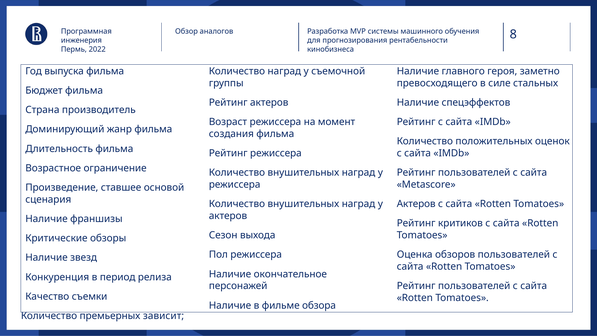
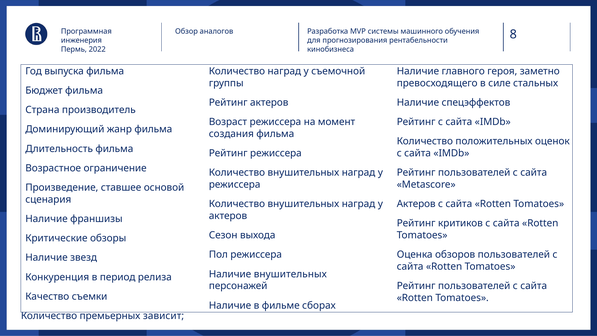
Наличие окончательное: окончательное -> внушительных
обзора: обзора -> сборах
